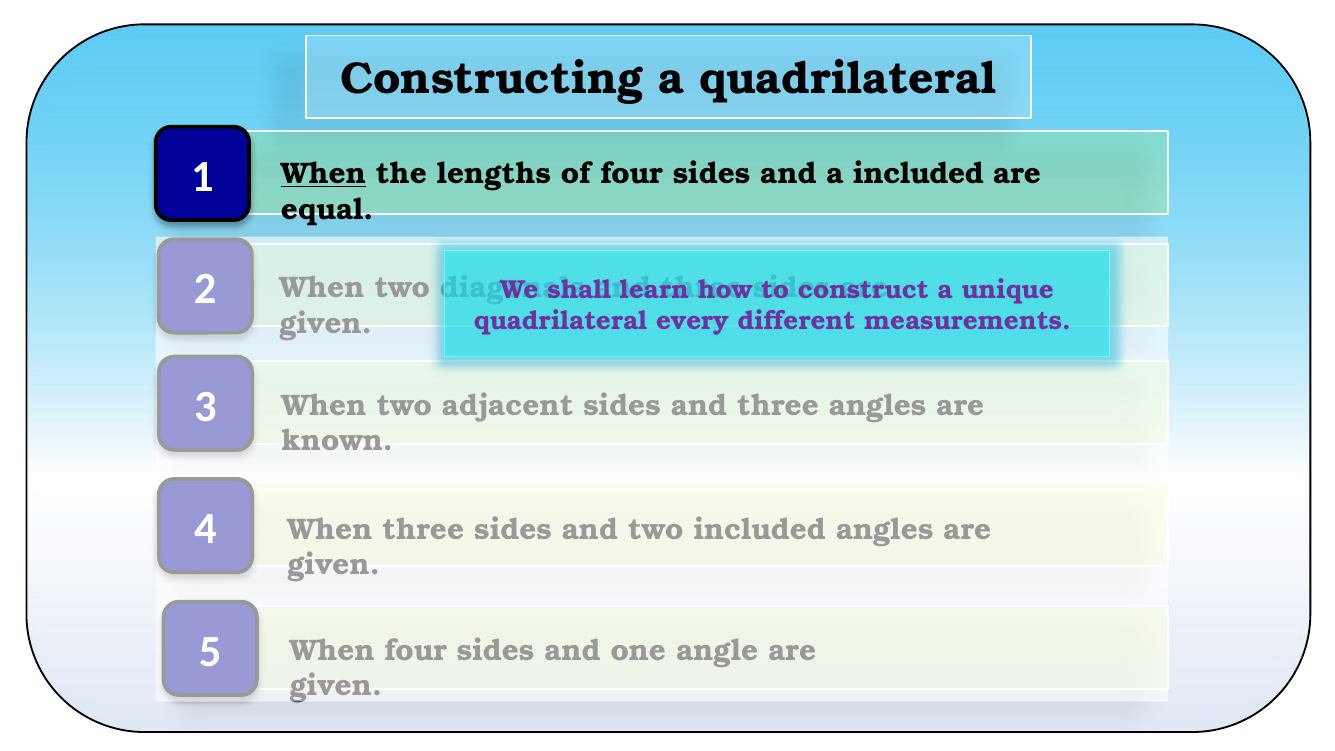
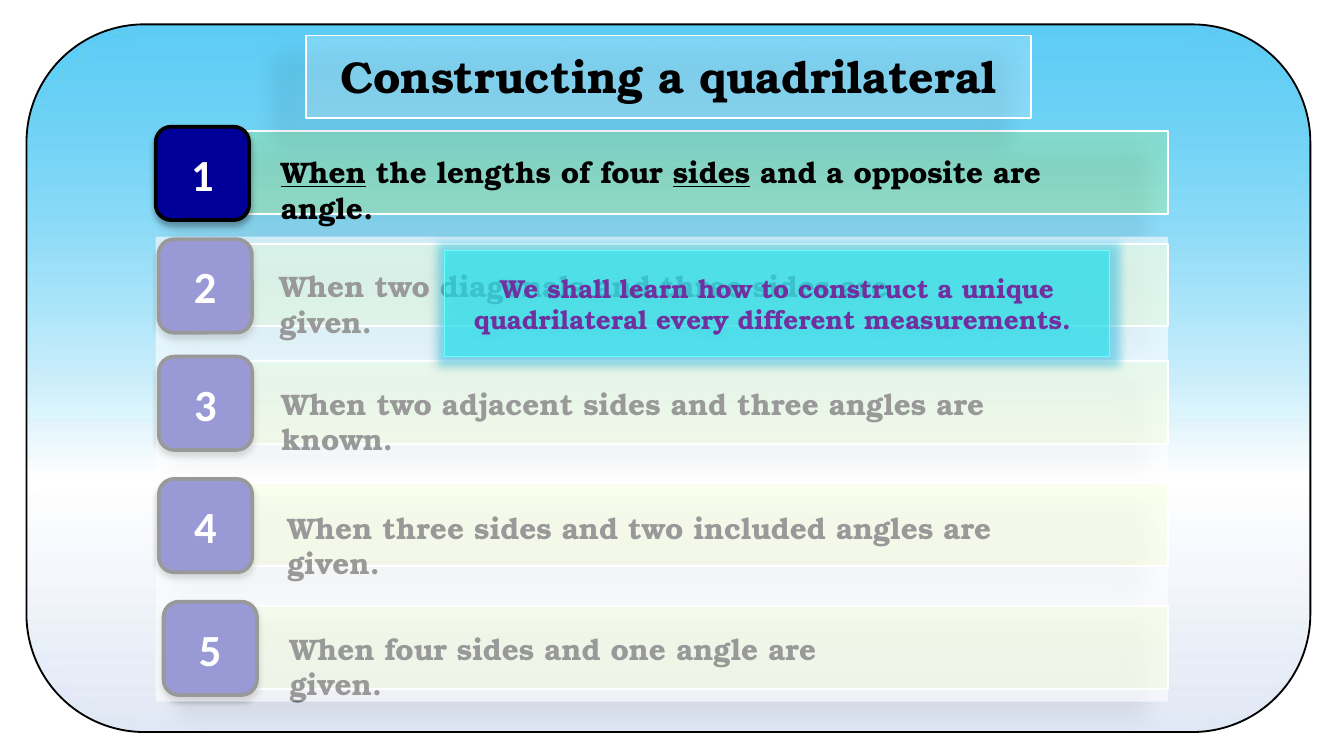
sides at (712, 174) underline: none -> present
a included: included -> opposite
equal at (327, 209): equal -> angle
